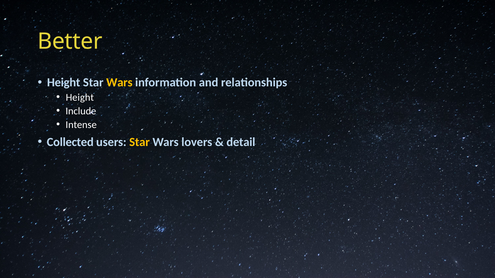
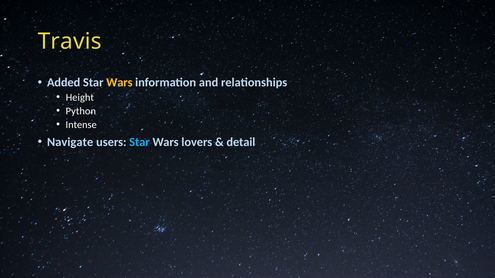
Better: Better -> Travis
Height at (64, 83): Height -> Added
Include: Include -> Python
Collected: Collected -> Navigate
Star at (140, 142) colour: yellow -> light blue
